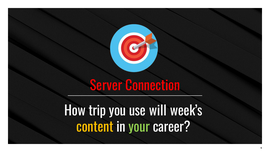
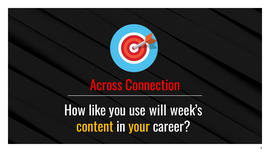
Server: Server -> Across
trip: trip -> like
your colour: light green -> yellow
